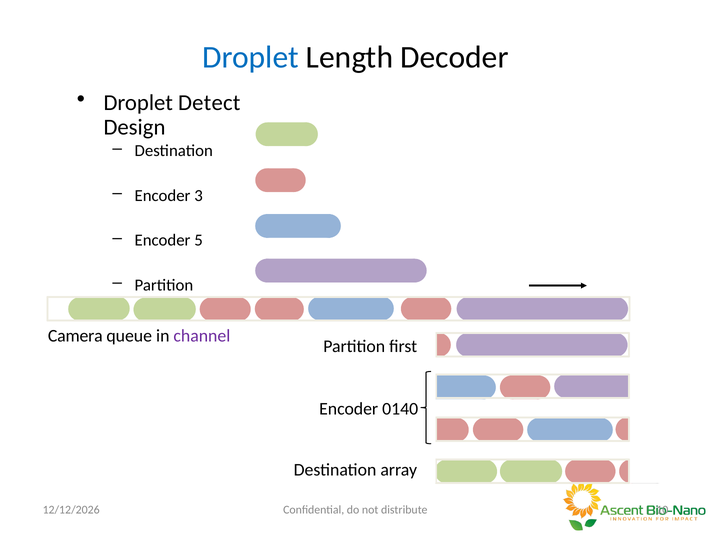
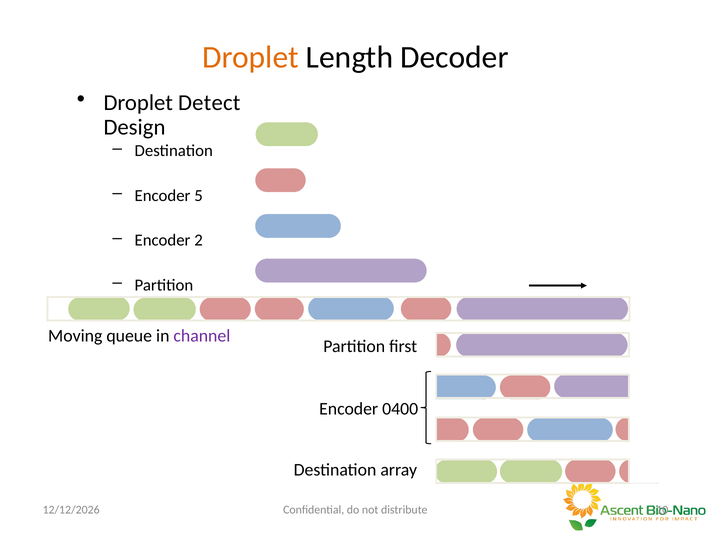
Droplet at (250, 57) colour: blue -> orange
3: 3 -> 5
5: 5 -> 2
Camera: Camera -> Moving
0140: 0140 -> 0400
